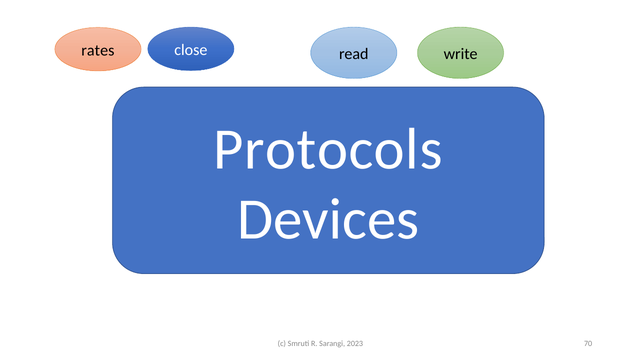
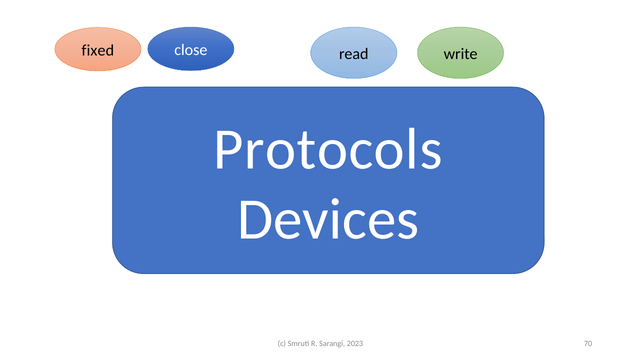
rates: rates -> fixed
